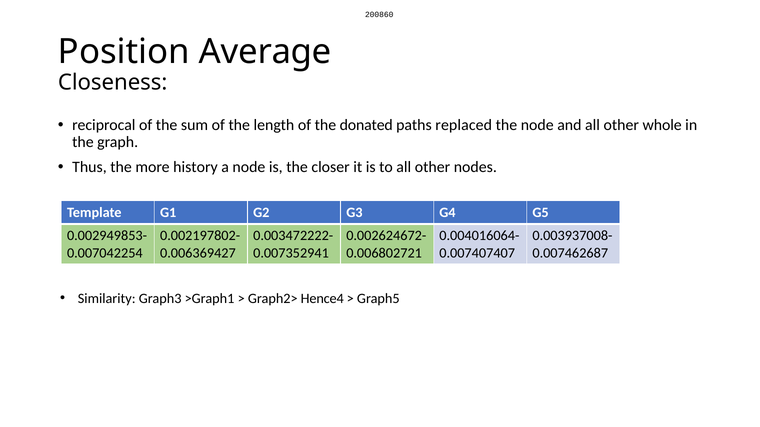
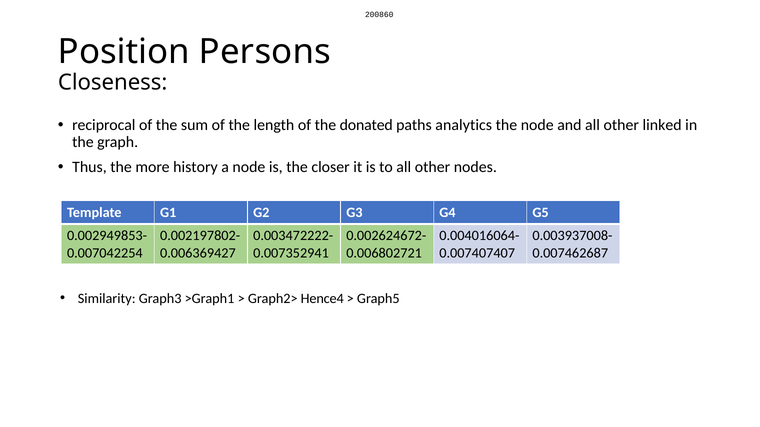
Average: Average -> Persons
replaced: replaced -> analytics
whole: whole -> linked
